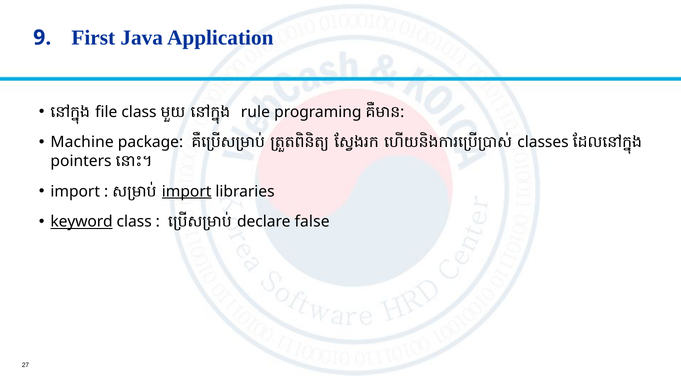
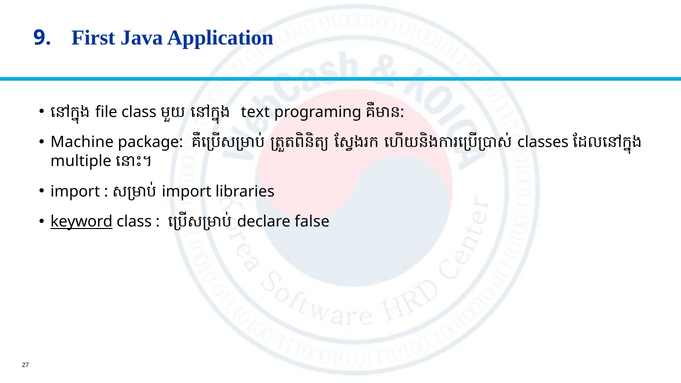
rule: rule -> text
pointers: pointers -> multiple
import at (187, 191) underline: present -> none
